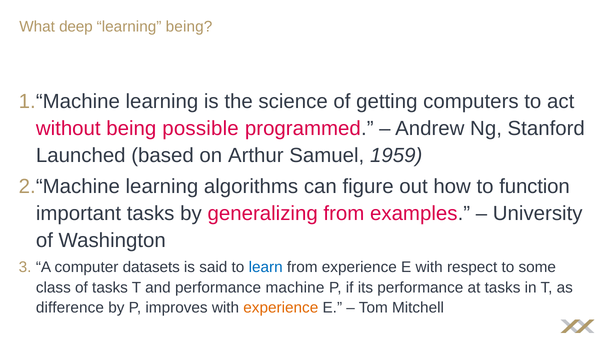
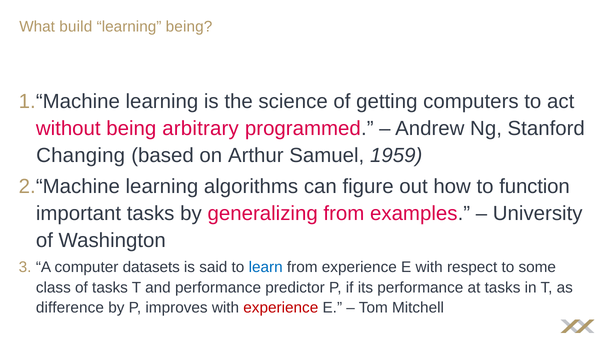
deep: deep -> build
possible: possible -> arbitrary
Launched: Launched -> Changing
machine: machine -> predictor
experience at (281, 308) colour: orange -> red
